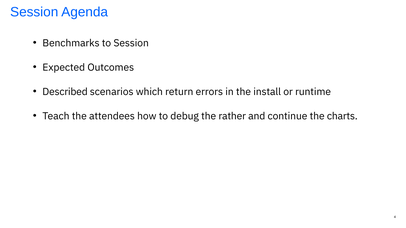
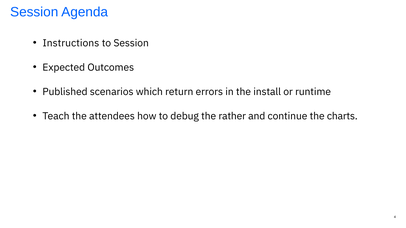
Benchmarks: Benchmarks -> Instructions
Described: Described -> Published
